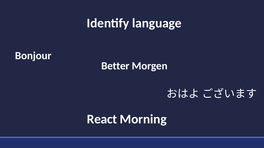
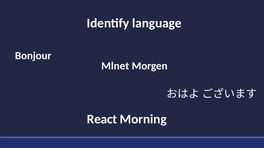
Better: Better -> Mlnet
